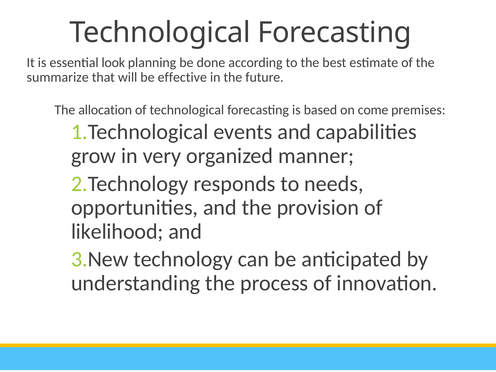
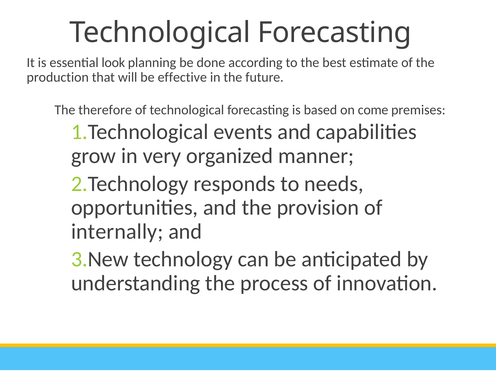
summarize: summarize -> production
allocation: allocation -> therefore
likelihood: likelihood -> internally
